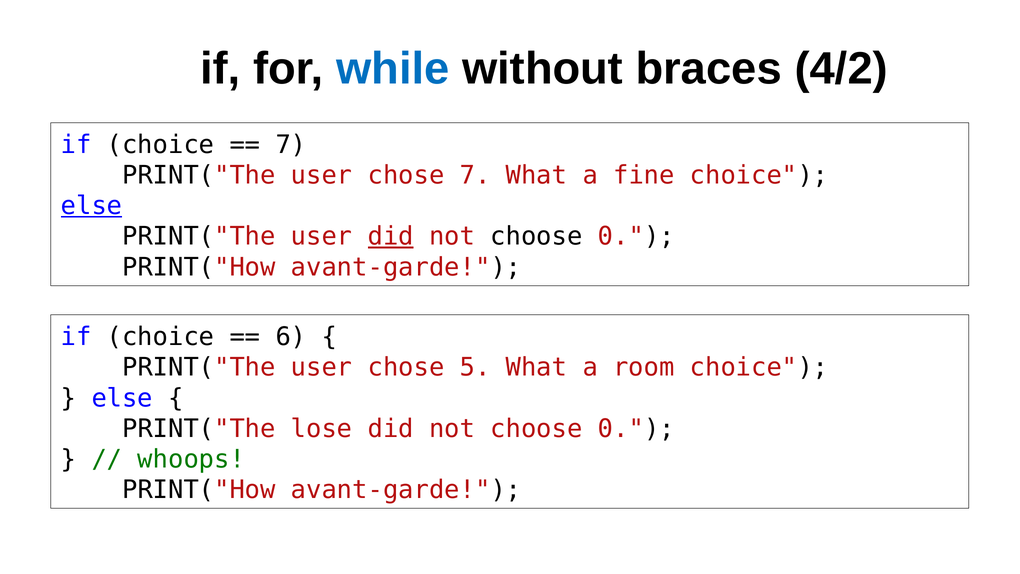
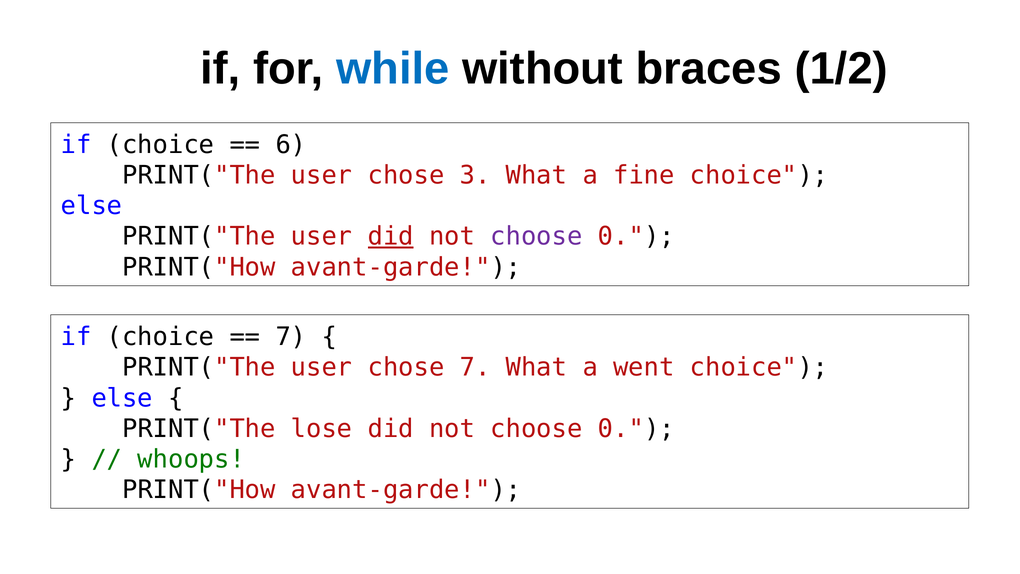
4/2: 4/2 -> 1/2
7 at (291, 145): 7 -> 6
chose 7: 7 -> 3
else at (92, 206) underline: present -> none
choose at (536, 236) colour: black -> purple
6 at (291, 337): 6 -> 7
chose 5: 5 -> 7
room: room -> went
